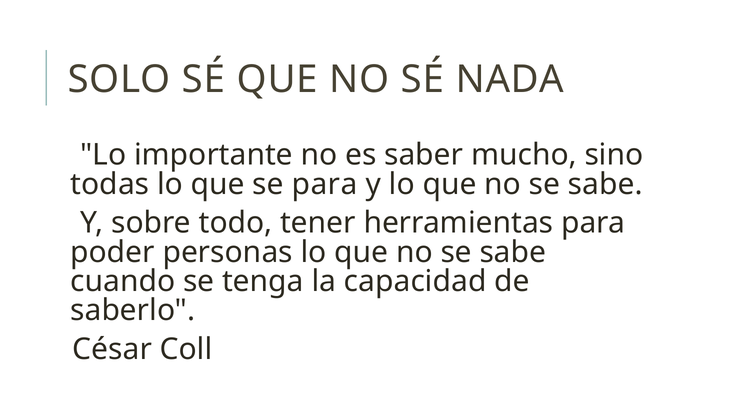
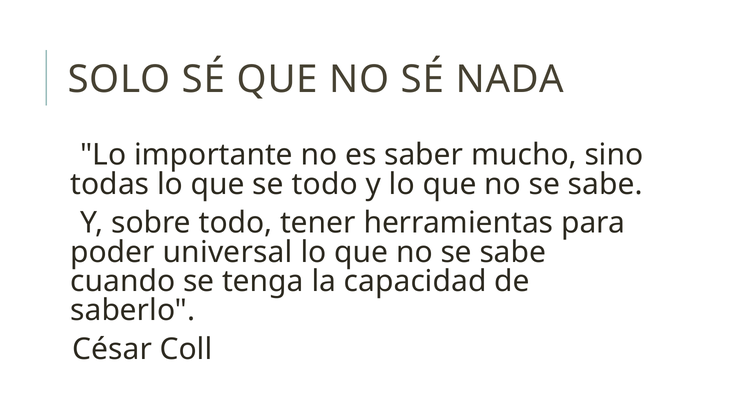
se para: para -> todo
personas: personas -> universal
